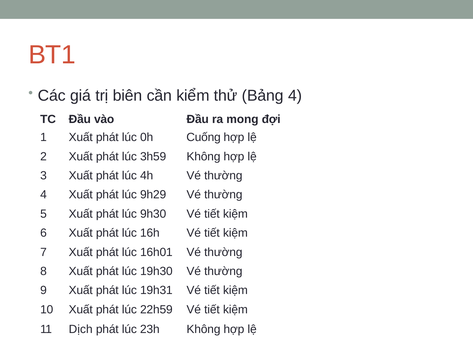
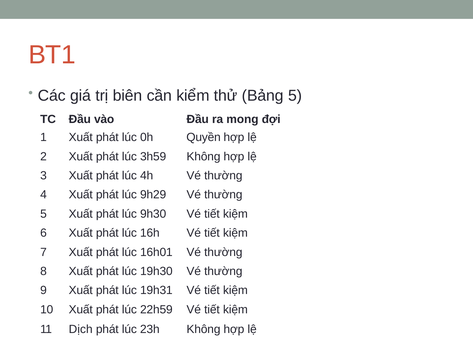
Bảng 4: 4 -> 5
Cuống: Cuống -> Quyền
